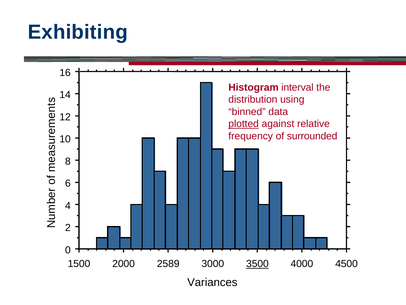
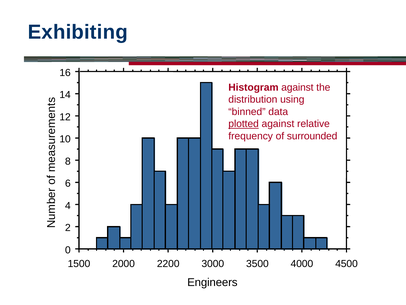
Histogram interval: interval -> against
2589: 2589 -> 2200
3500 underline: present -> none
Variances: Variances -> Engineers
